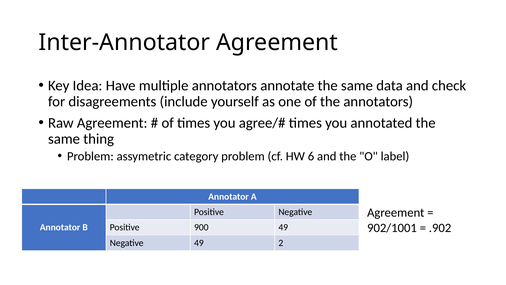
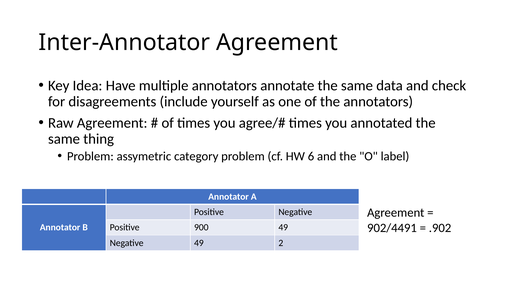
902/1001: 902/1001 -> 902/4491
